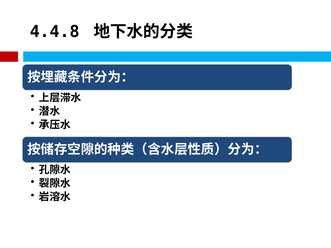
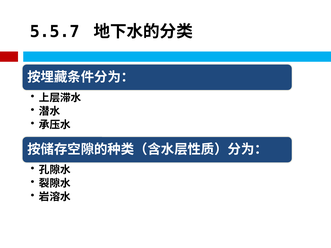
4.4.8: 4.4.8 -> 5.5.7
